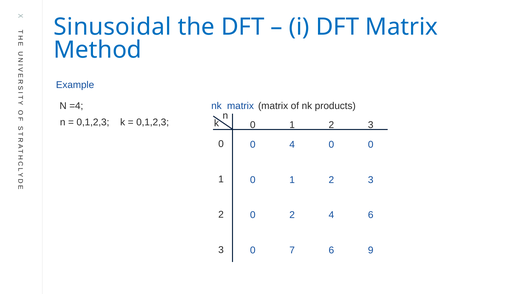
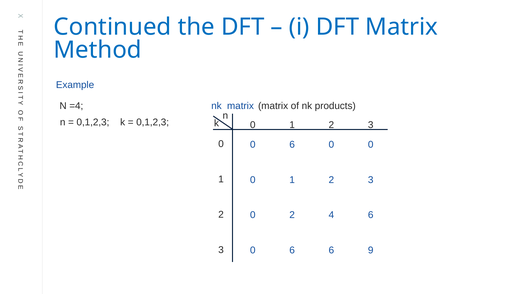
Sinusoidal: Sinusoidal -> Continued
4 at (292, 145): 4 -> 6
7 at (292, 251): 7 -> 6
